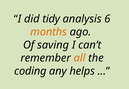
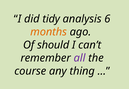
saving: saving -> should
all colour: orange -> purple
coding: coding -> course
helps: helps -> thing
